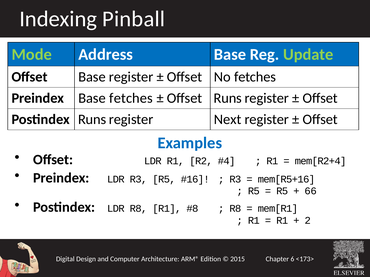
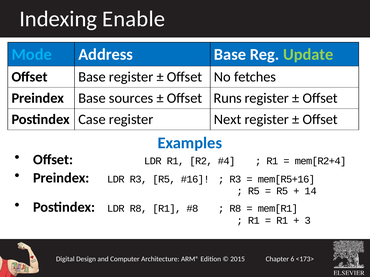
Pinball: Pinball -> Enable
Mode colour: light green -> light blue
Base fetches: fetches -> sources
Postindex Runs: Runs -> Case
66: 66 -> 14
2: 2 -> 3
